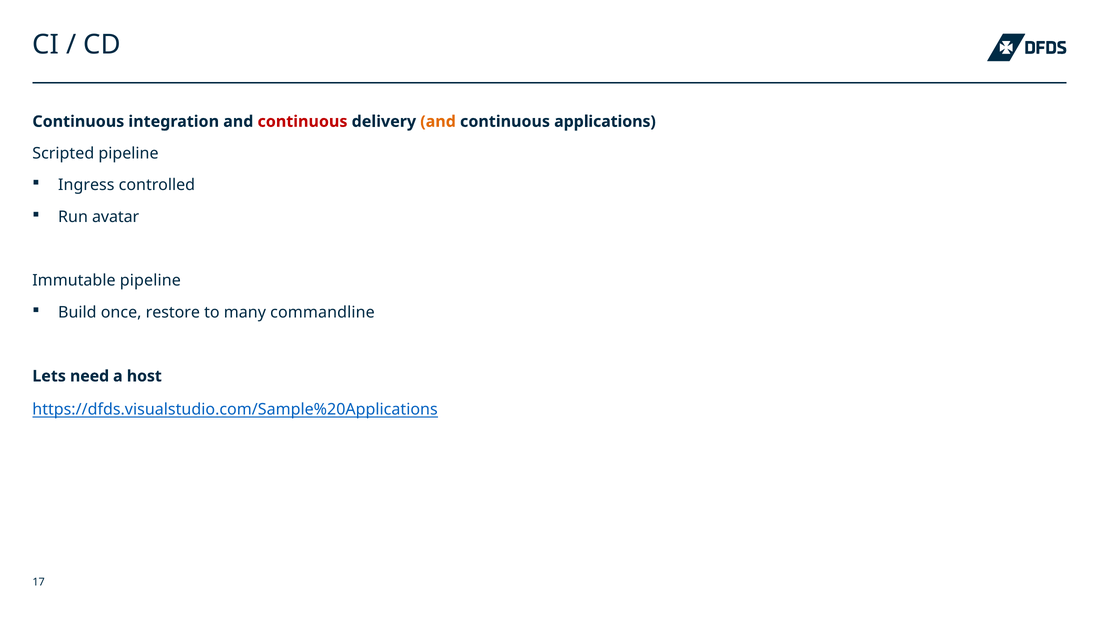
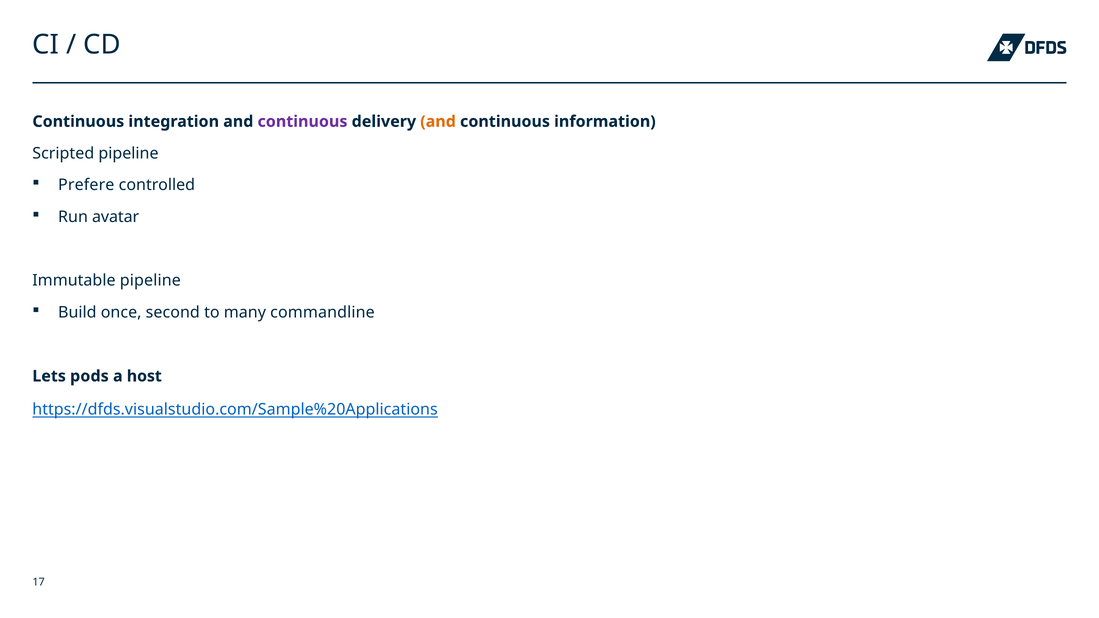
continuous at (302, 122) colour: red -> purple
applications: applications -> information
Ingress: Ingress -> Prefere
restore: restore -> second
need: need -> pods
